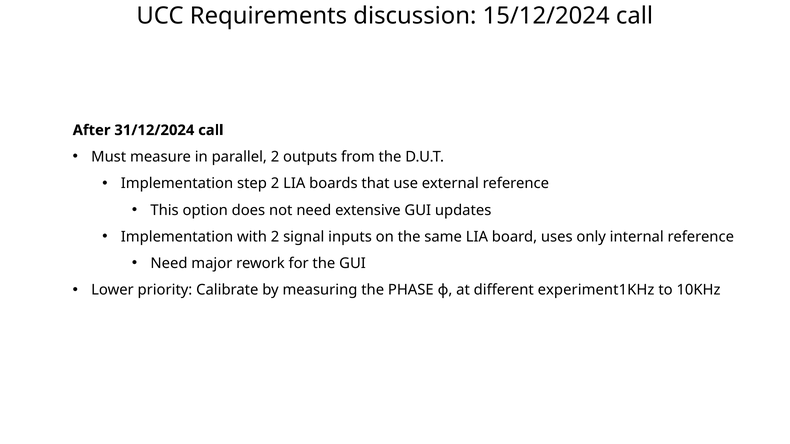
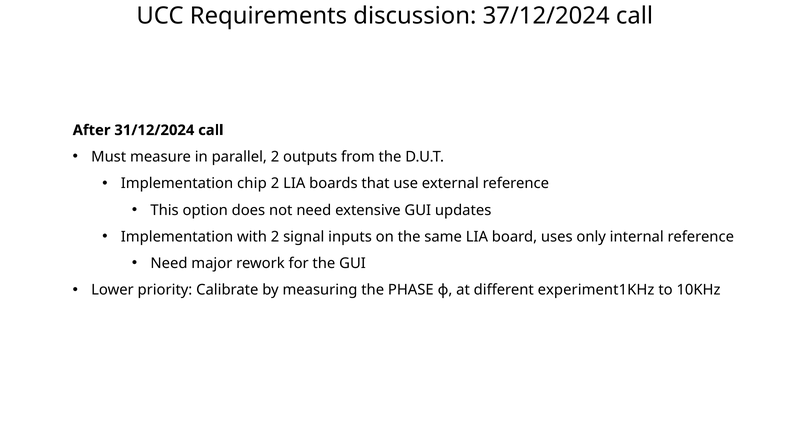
15/12/2024: 15/12/2024 -> 37/12/2024
step: step -> chip
